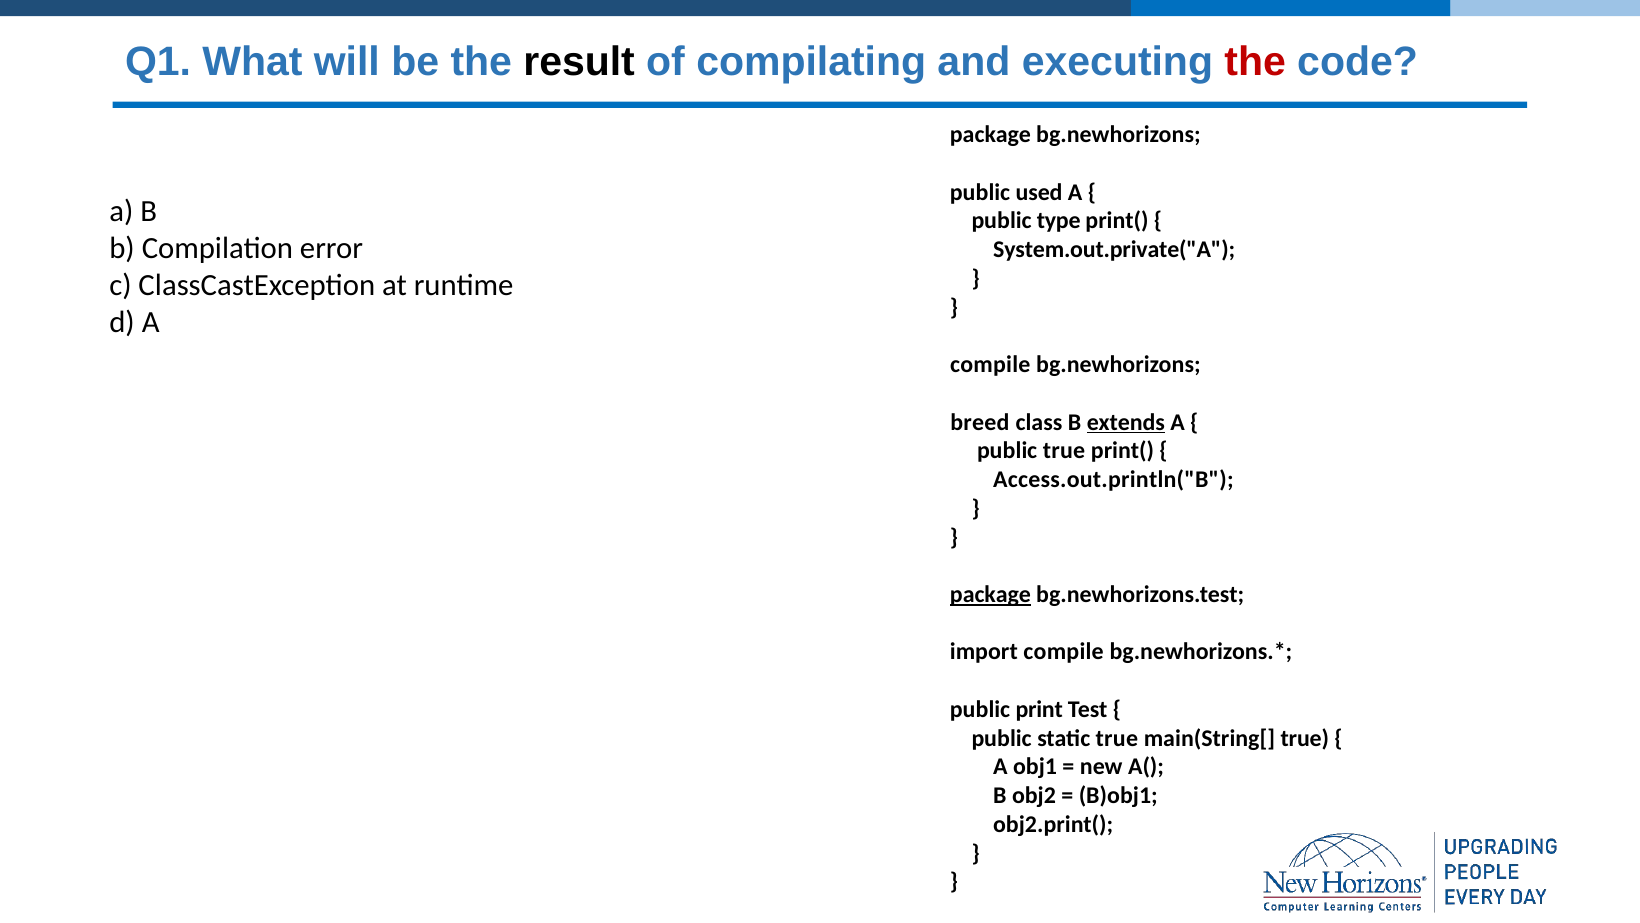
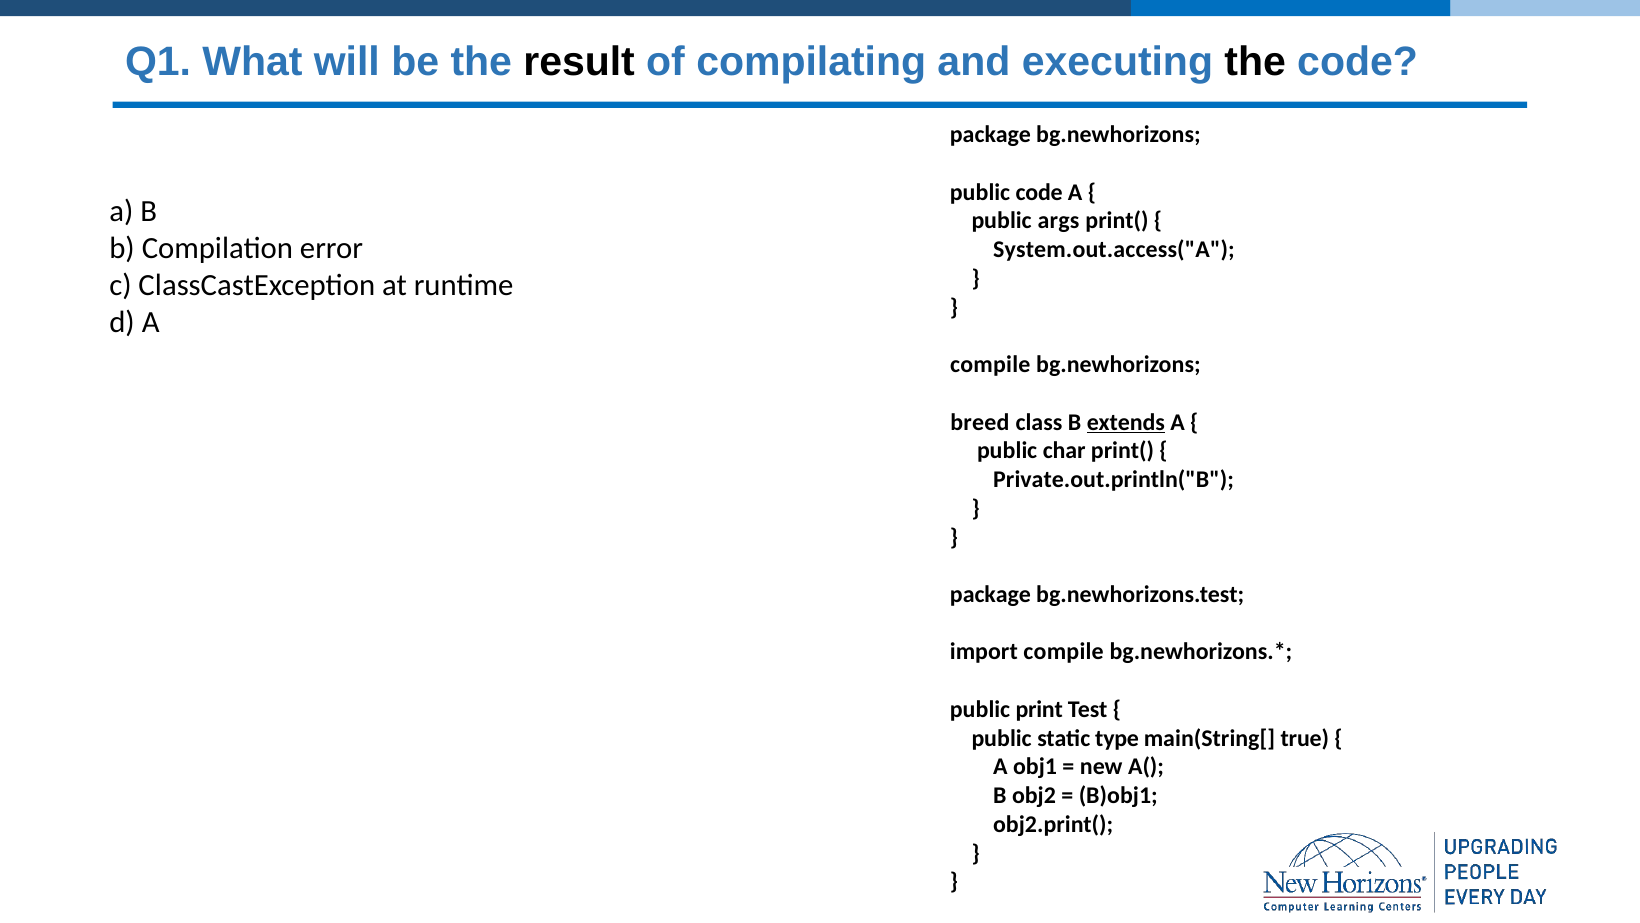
the at (1255, 62) colour: red -> black
public used: used -> code
type: type -> args
System.out.private("A: System.out.private("A -> System.out.access("A
public true: true -> char
Access.out.println("B: Access.out.println("B -> Private.out.println("B
package at (990, 594) underline: present -> none
static true: true -> type
